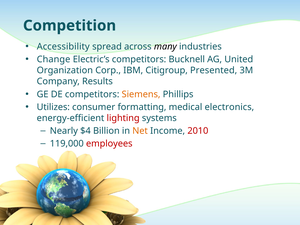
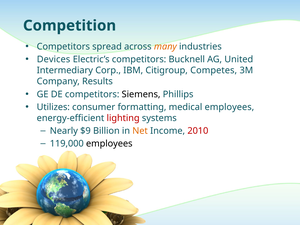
Accessibility at (63, 47): Accessibility -> Competitors
many colour: black -> orange
Change: Change -> Devices
Organization: Organization -> Intermediary
Presented: Presented -> Competes
Siemens colour: orange -> black
medical electronics: electronics -> employees
$4: $4 -> $9
employees at (109, 144) colour: red -> black
